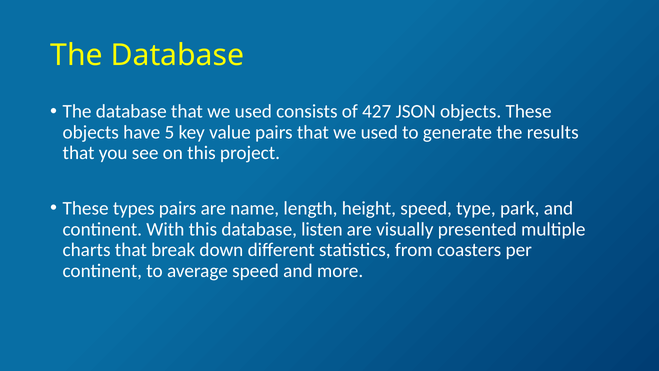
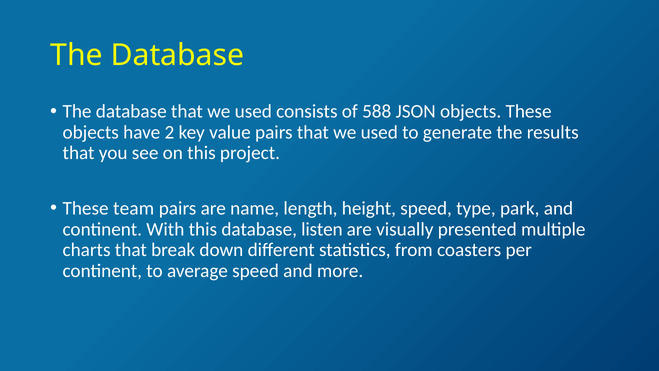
427: 427 -> 588
5: 5 -> 2
types: types -> team
